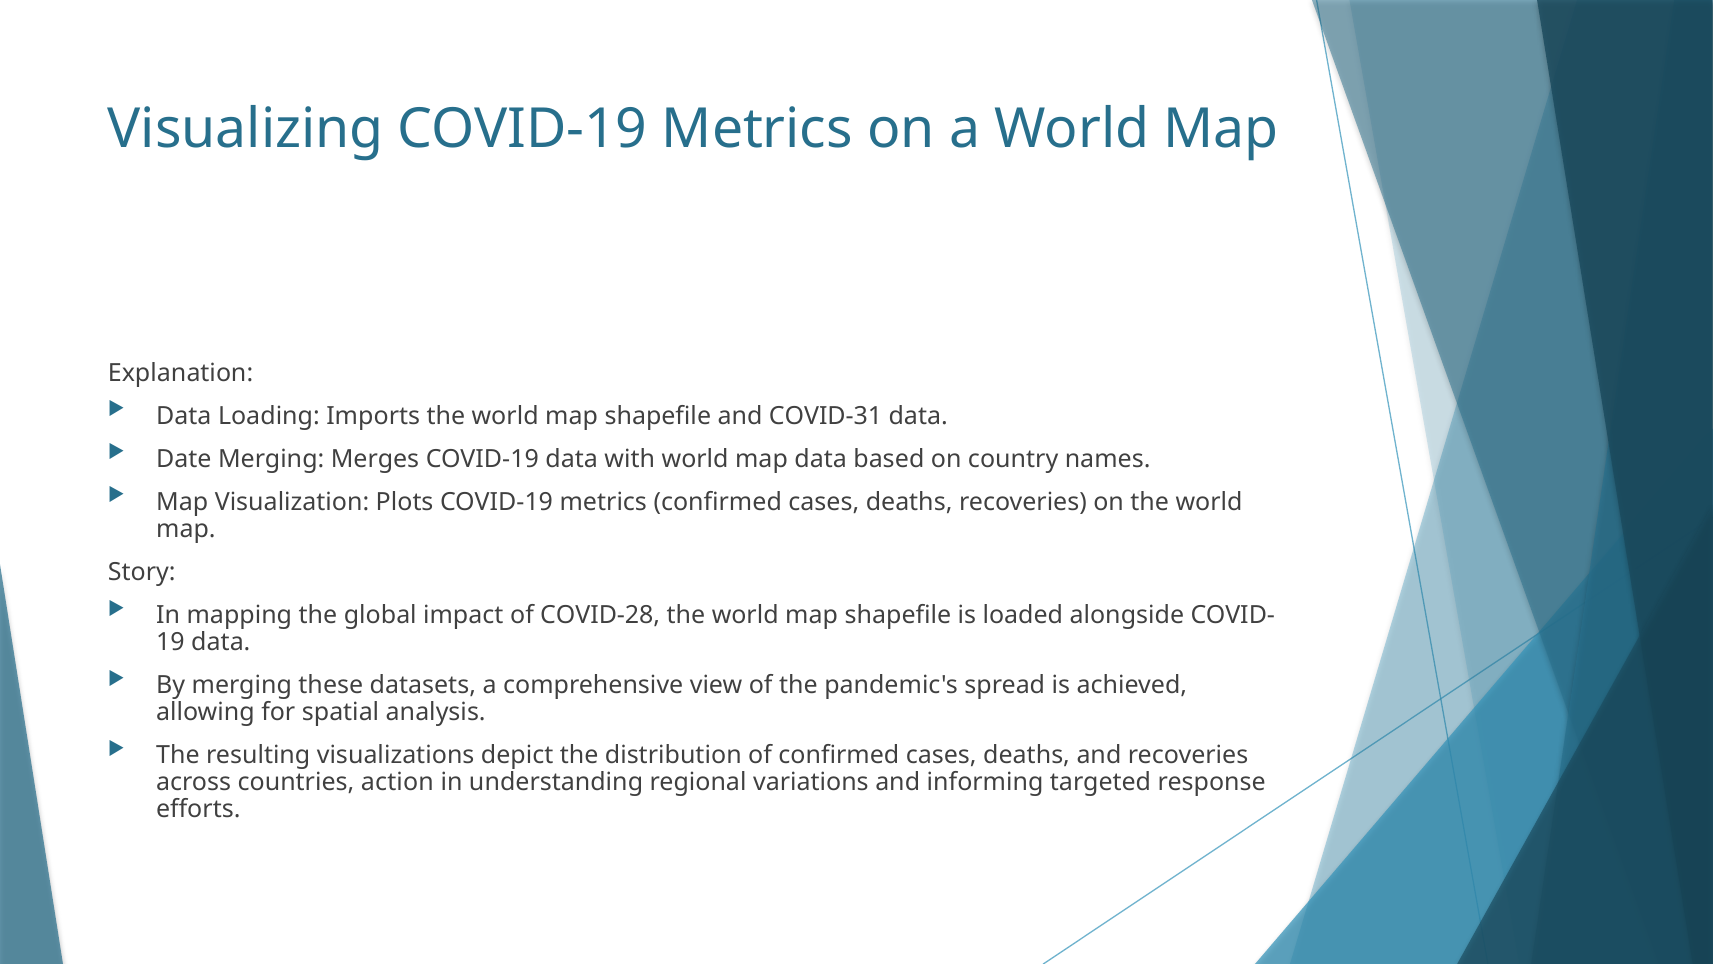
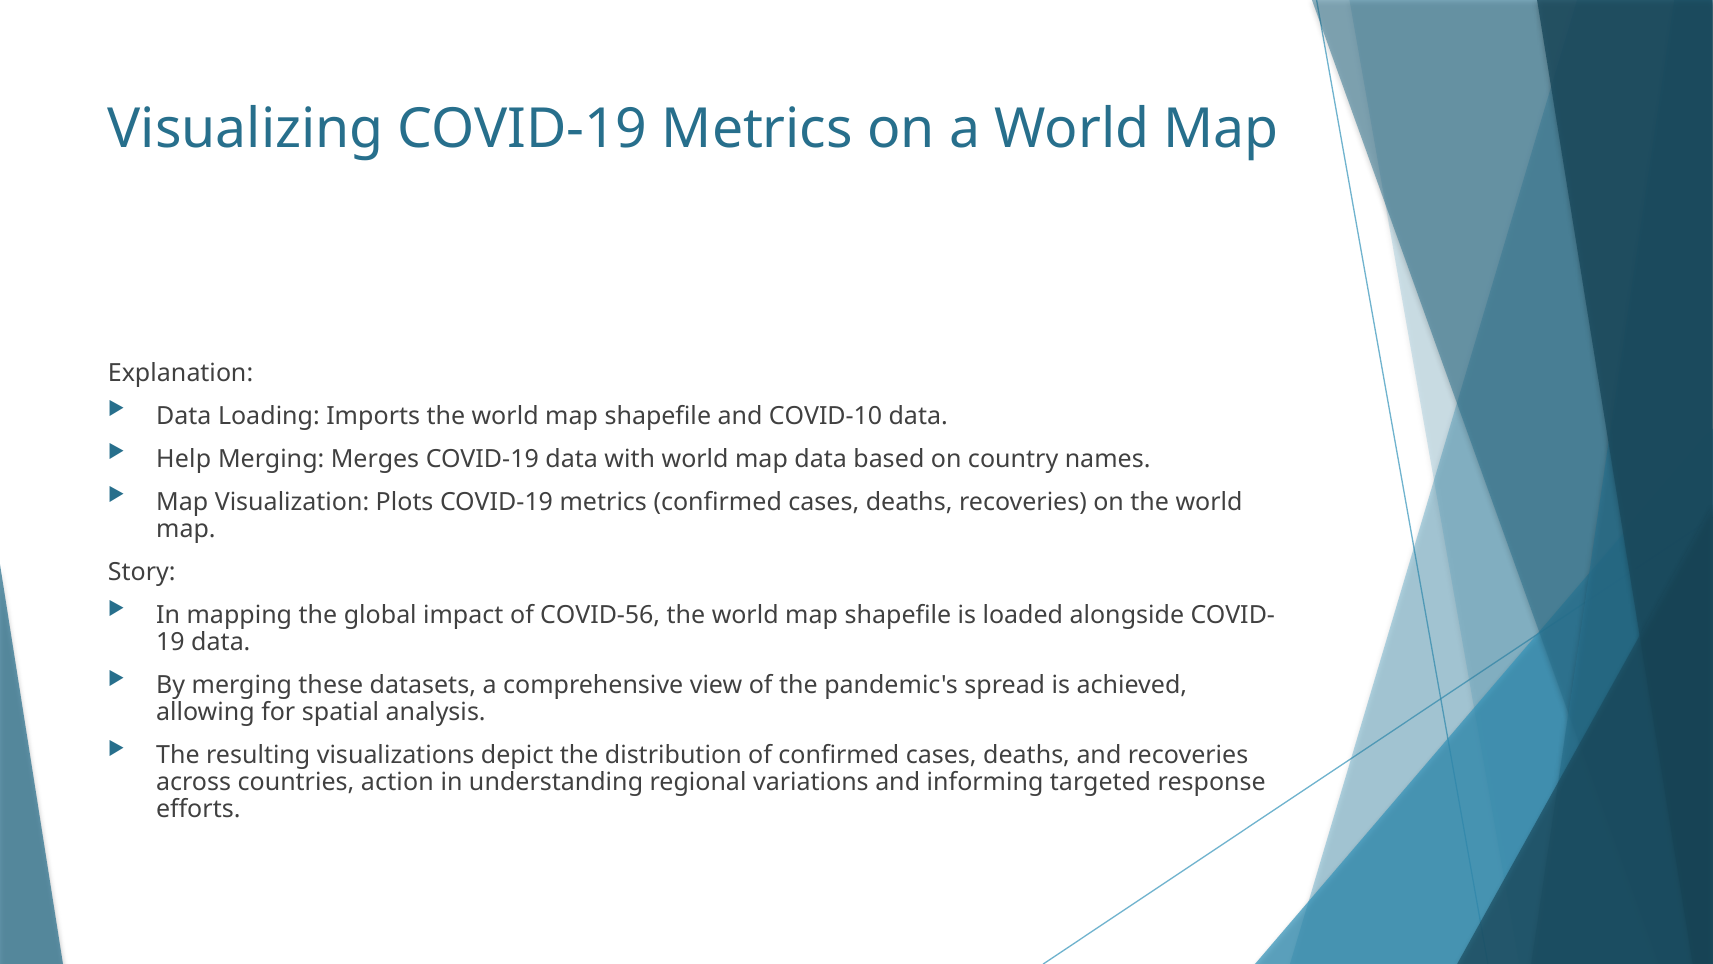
COVID-31: COVID-31 -> COVID-10
Date: Date -> Help
COVID-28: COVID-28 -> COVID-56
